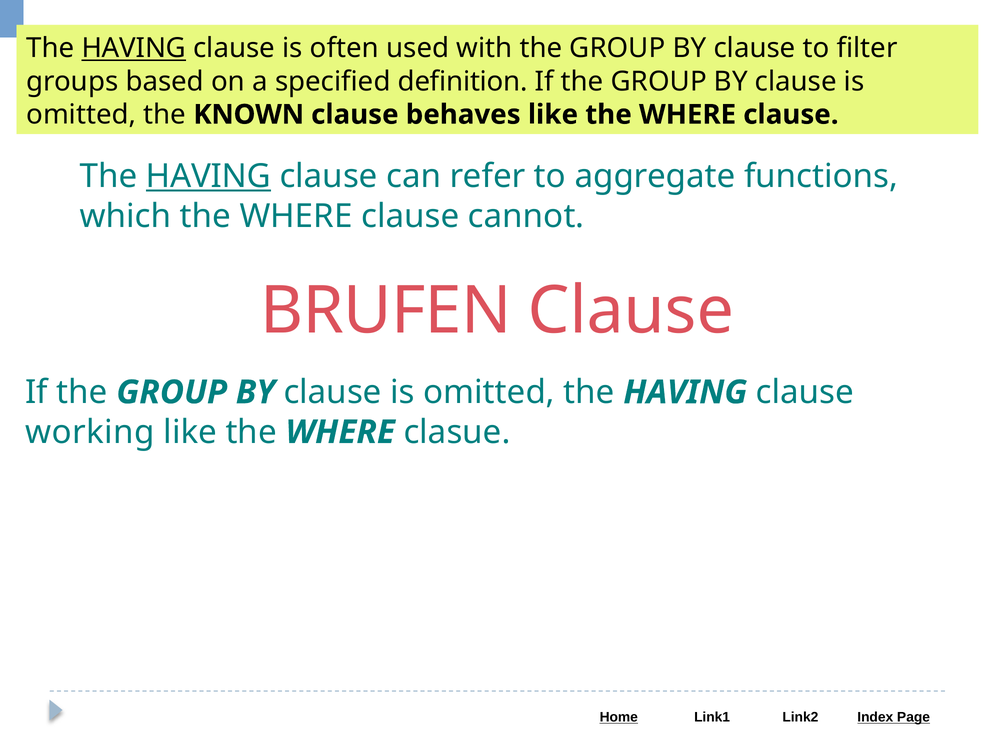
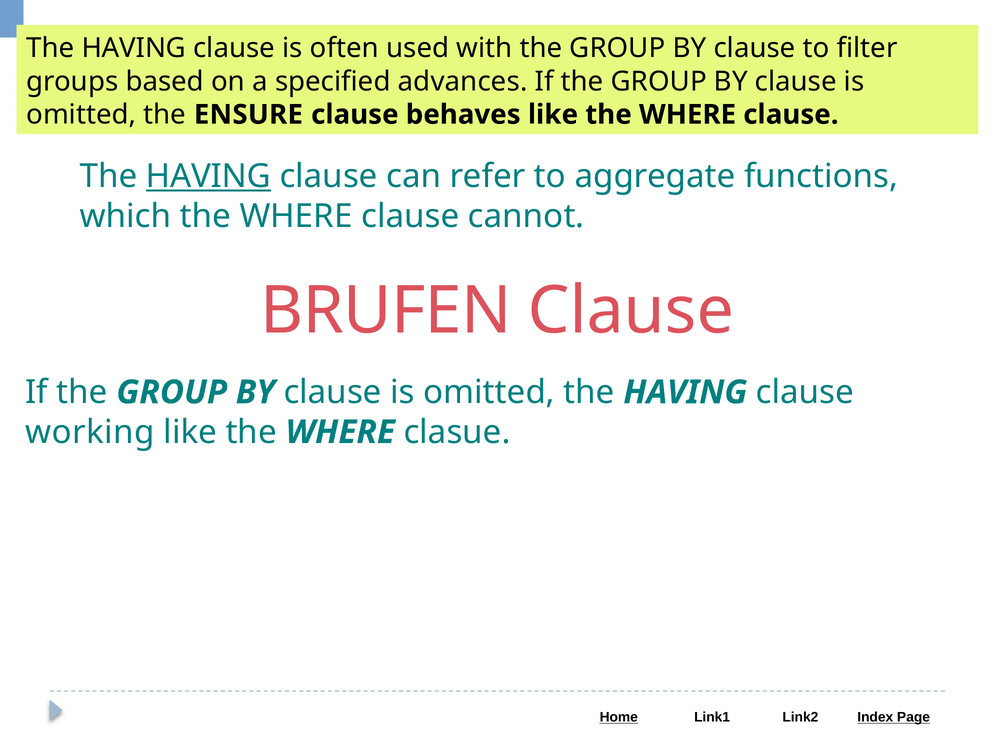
HAVING at (134, 48) underline: present -> none
definition: definition -> advances
KNOWN: KNOWN -> ENSURE
